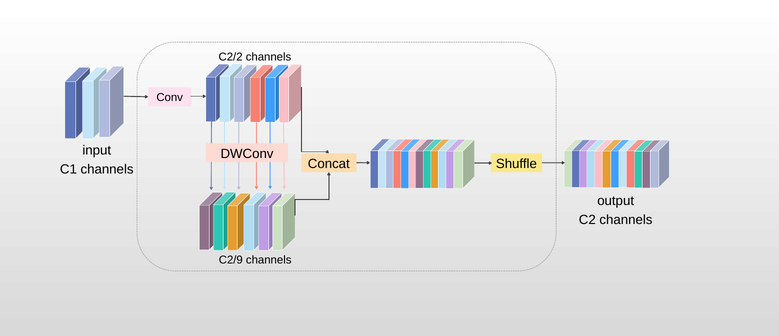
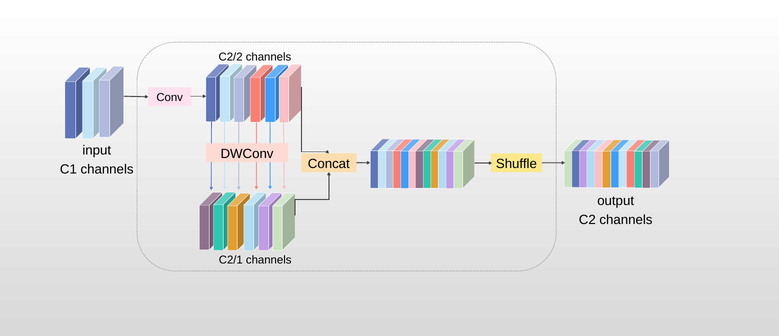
C2/9: C2/9 -> C2/1
